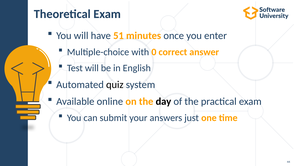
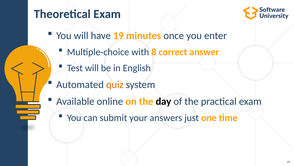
51: 51 -> 19
0: 0 -> 8
quiz colour: black -> orange
